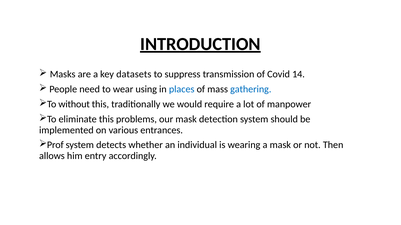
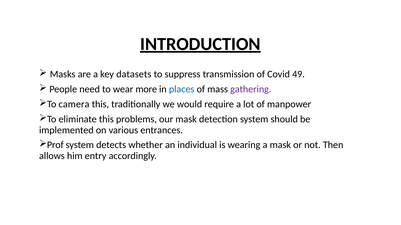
14: 14 -> 49
using: using -> more
gathering colour: blue -> purple
without: without -> camera
